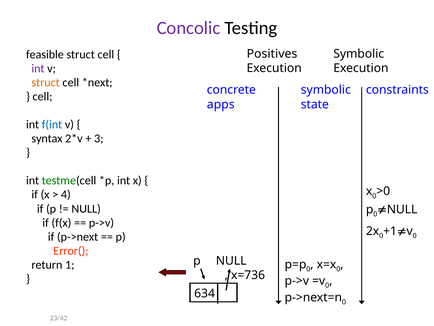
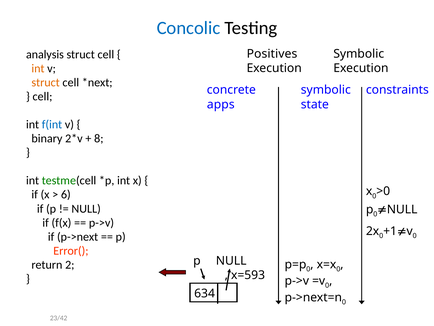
Concolic colour: purple -> blue
feasible: feasible -> analysis
int at (38, 68) colour: purple -> orange
syntax: syntax -> binary
3: 3 -> 8
4: 4 -> 6
1: 1 -> 2
x=736: x=736 -> x=593
